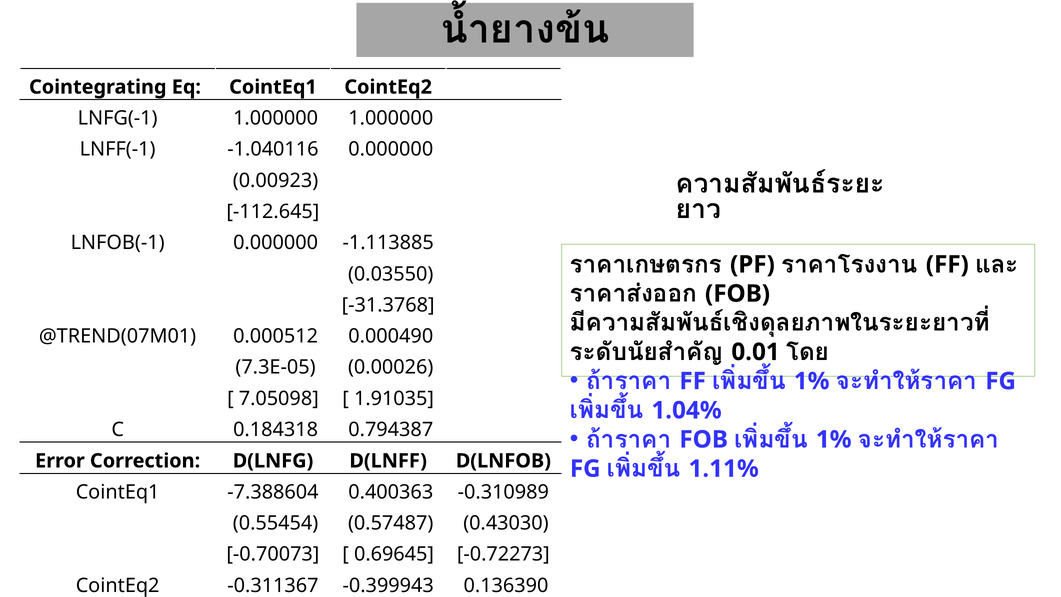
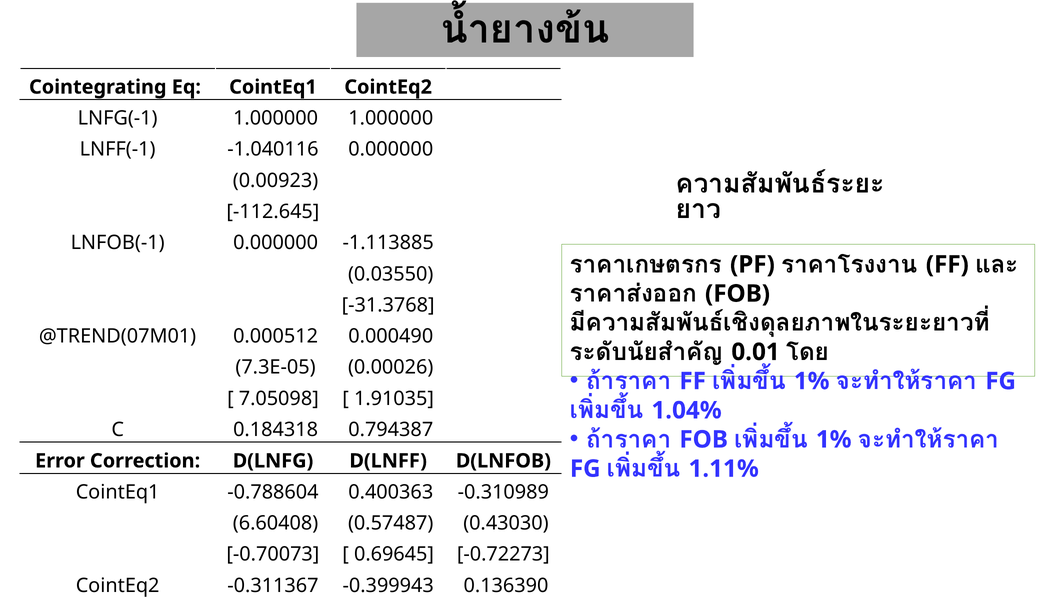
-7.388604: -7.388604 -> -0.788604
0.55454: 0.55454 -> 6.60408
